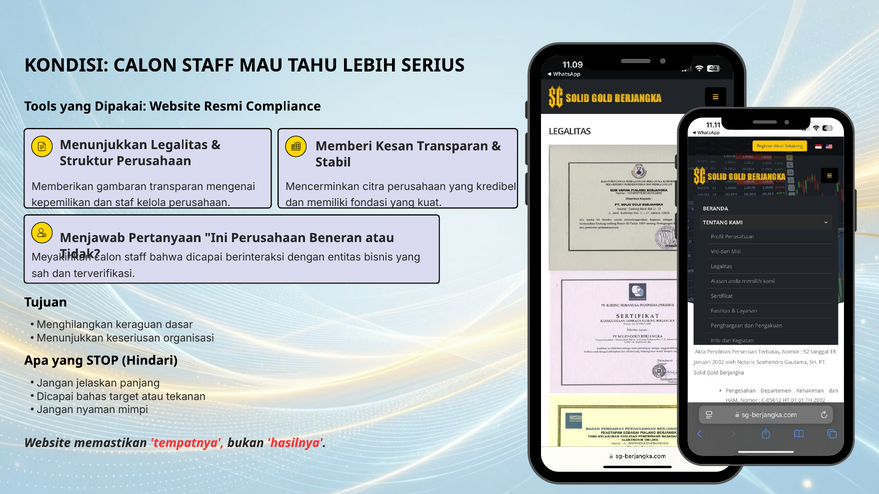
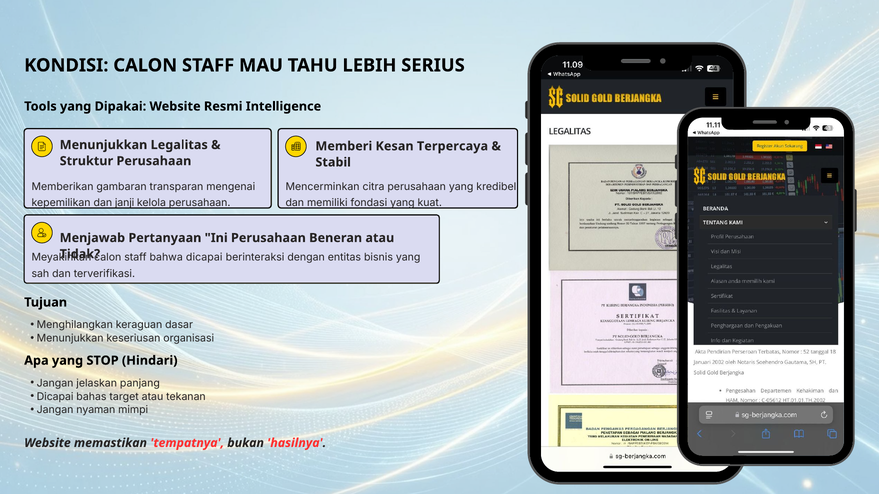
Compliance: Compliance -> Intelligence
Kesan Transparan: Transparan -> Terpercaya
staf: staf -> janji
